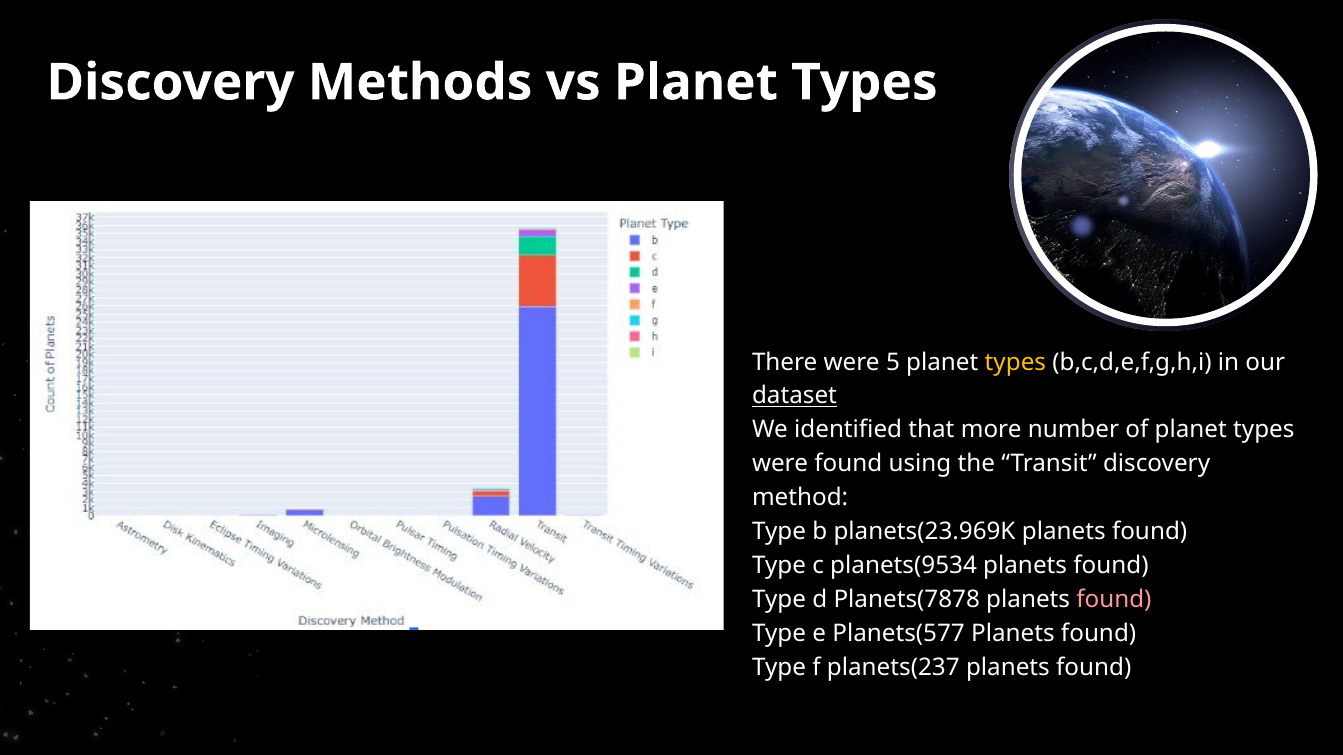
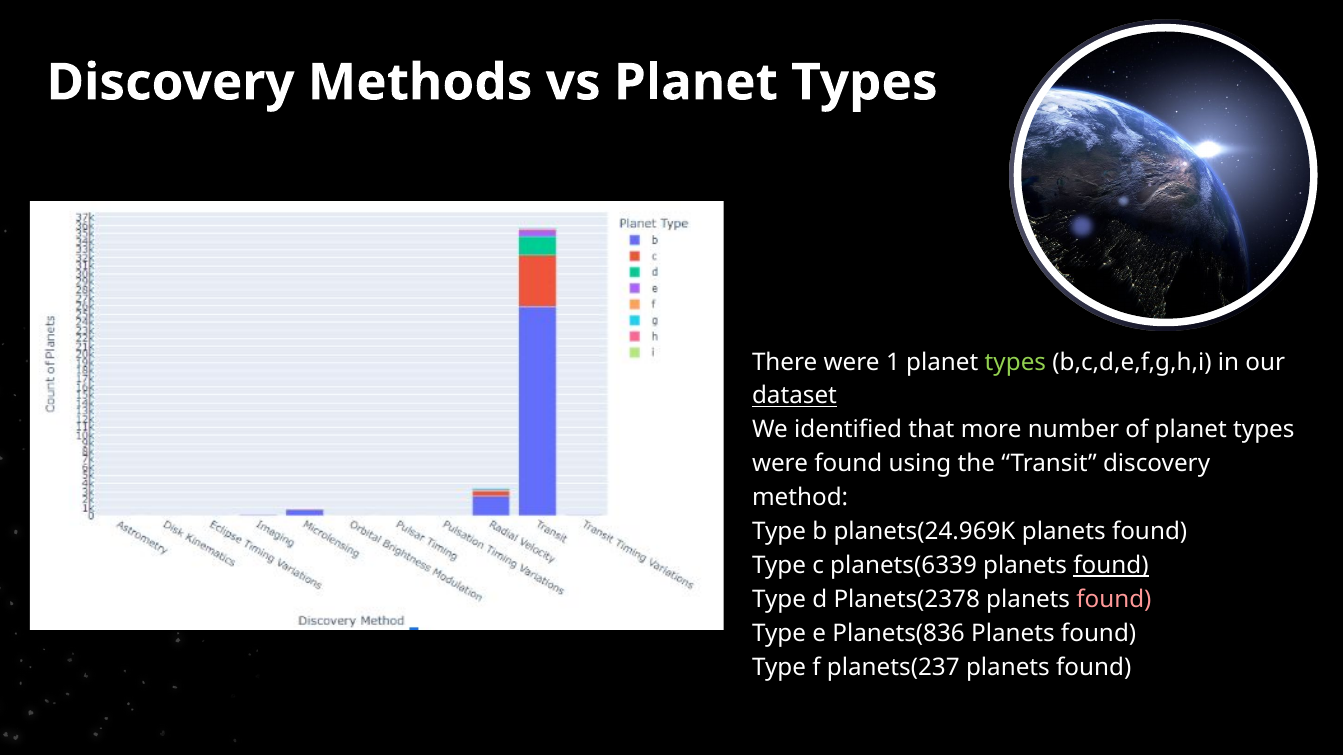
5: 5 -> 1
types at (1015, 362) colour: yellow -> light green
planets(23.969K: planets(23.969K -> planets(24.969K
planets(9534: planets(9534 -> planets(6339
found at (1111, 566) underline: none -> present
Planets(7878: Planets(7878 -> Planets(2378
Planets(577: Planets(577 -> Planets(836
